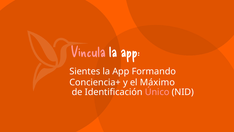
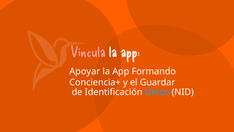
Sientes: Sientes -> Apoyar
Máximo: Máximo -> Guardar
Único colour: pink -> light blue
